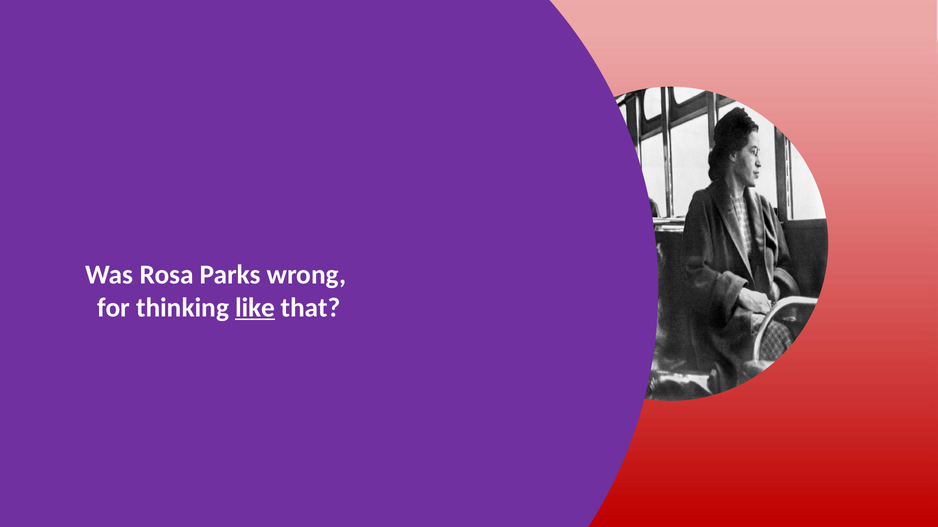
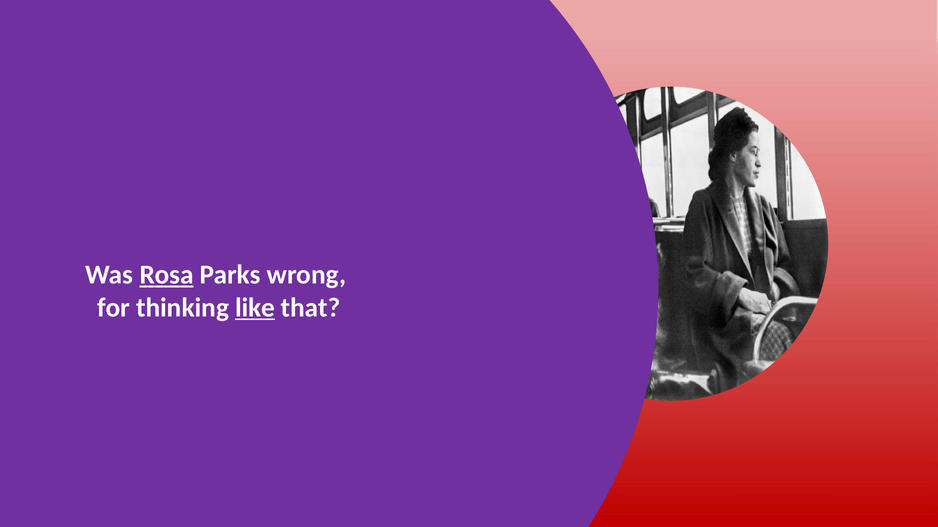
Rosa underline: none -> present
